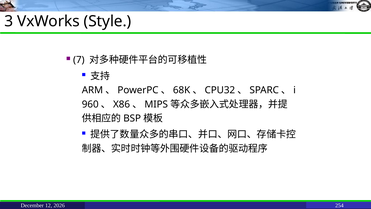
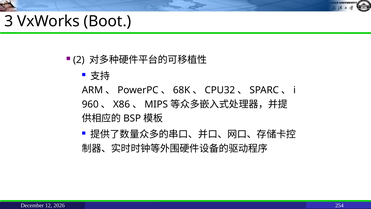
Style: Style -> Boot
7: 7 -> 2
